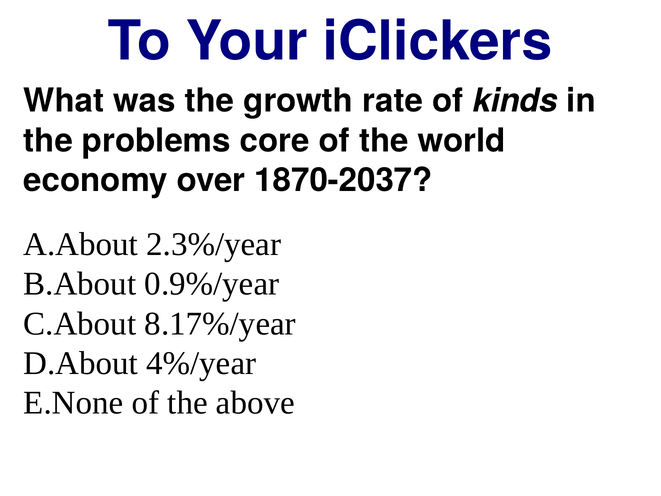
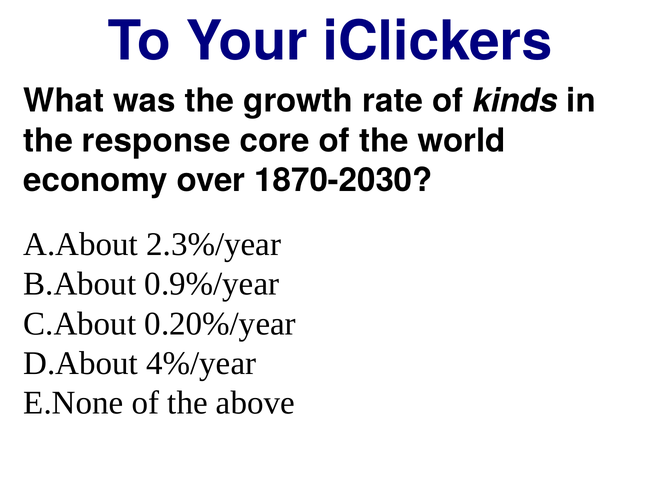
problems: problems -> response
1870-2037: 1870-2037 -> 1870-2030
8.17%/year: 8.17%/year -> 0.20%/year
